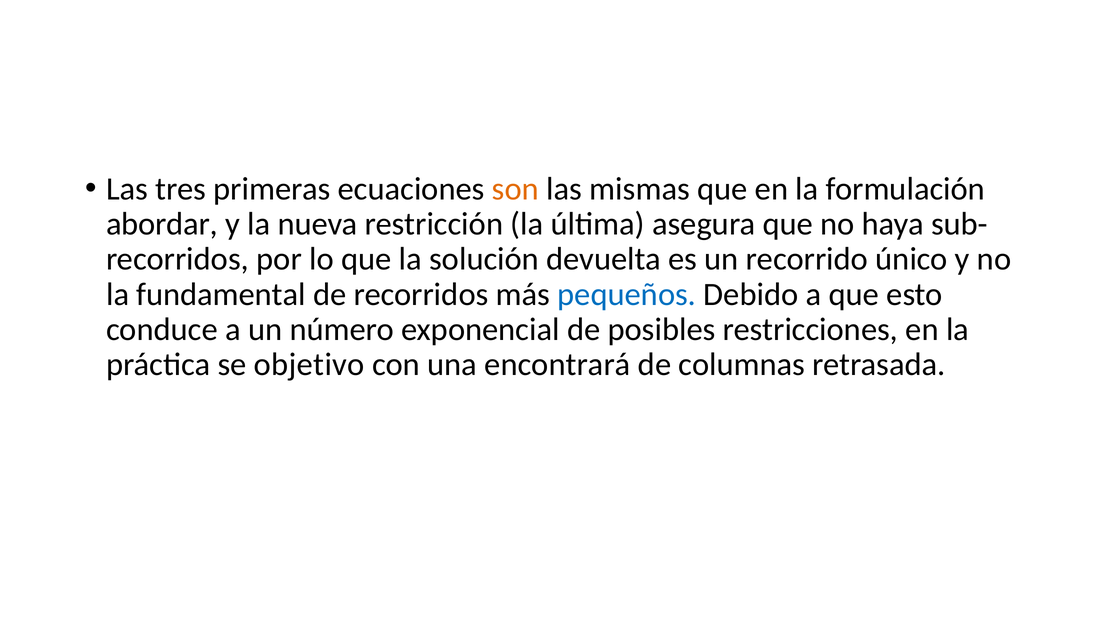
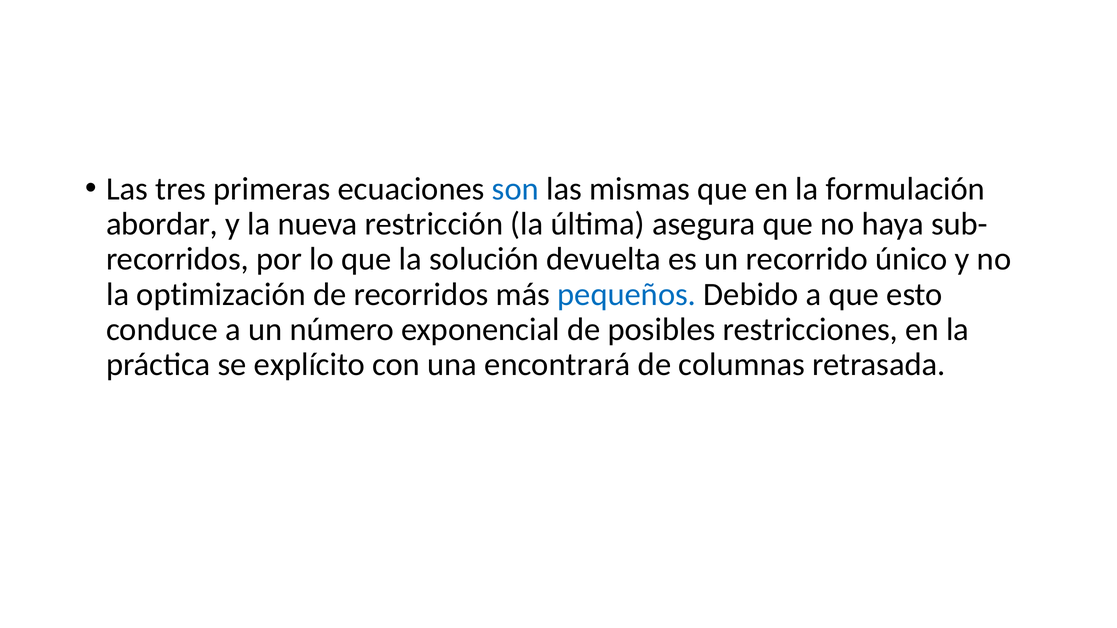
son colour: orange -> blue
fundamental: fundamental -> optimización
objetivo: objetivo -> explícito
